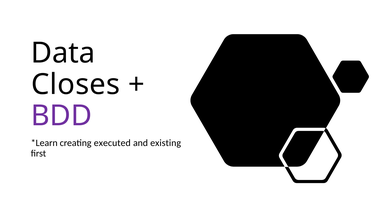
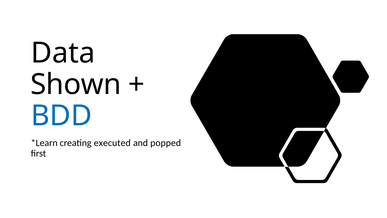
Closes: Closes -> Shown
BDD colour: purple -> blue
existing: existing -> popped
